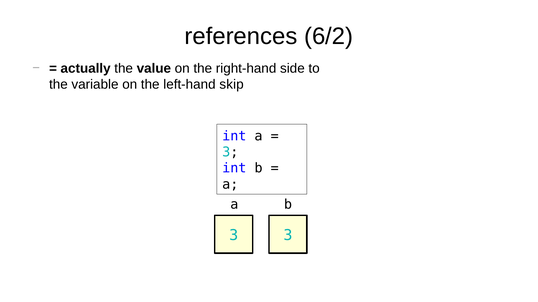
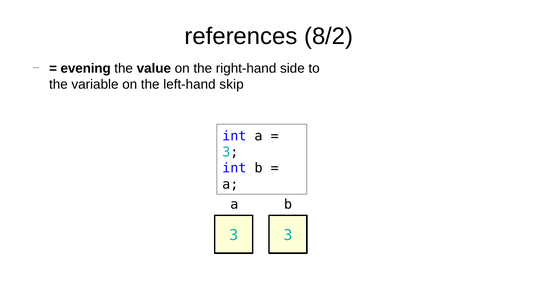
6/2: 6/2 -> 8/2
actually: actually -> evening
